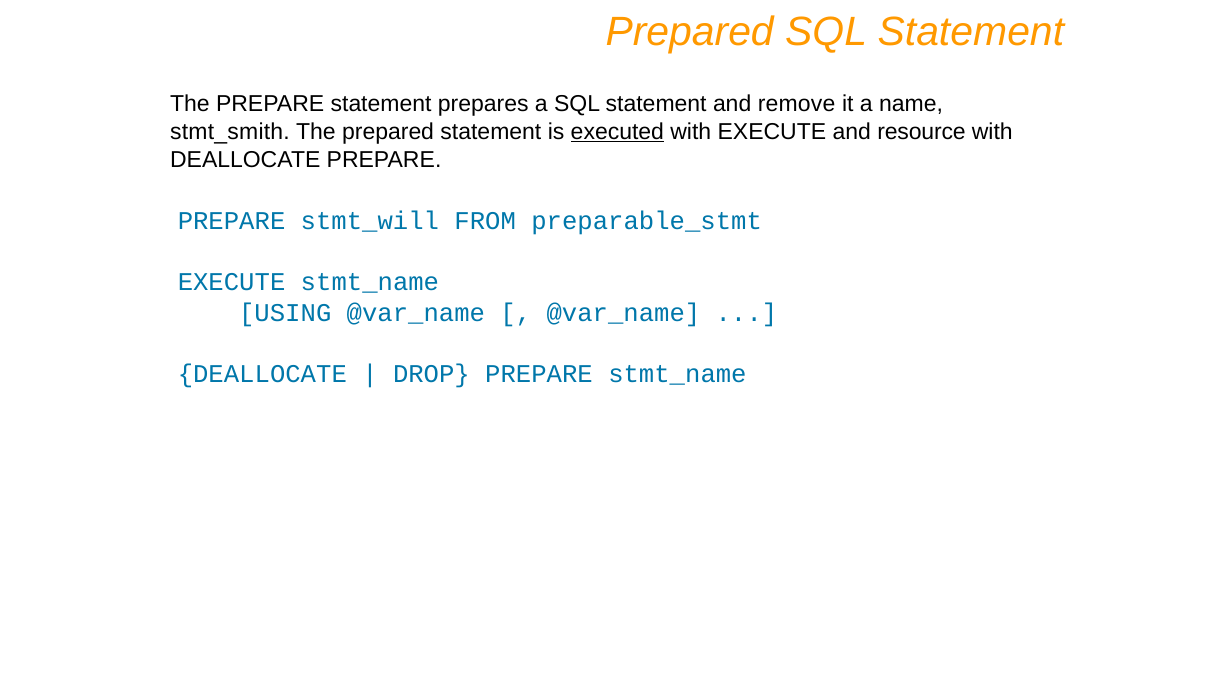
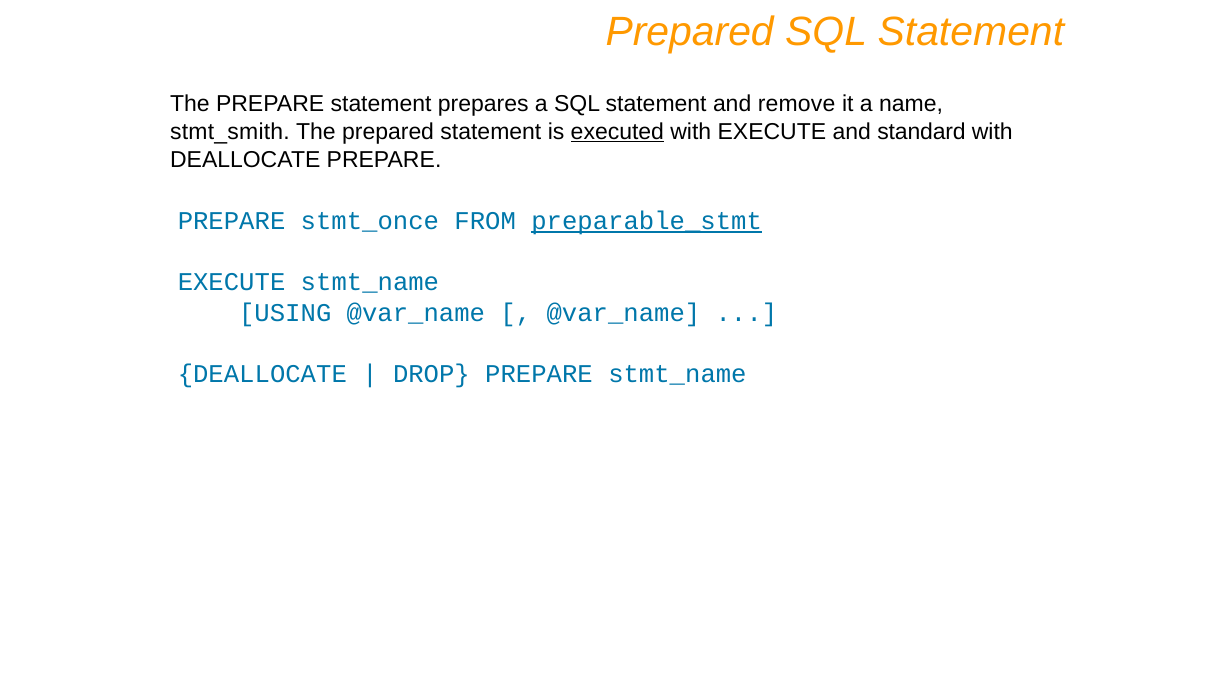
resource: resource -> standard
stmt_will: stmt_will -> stmt_once
preparable_stmt underline: none -> present
